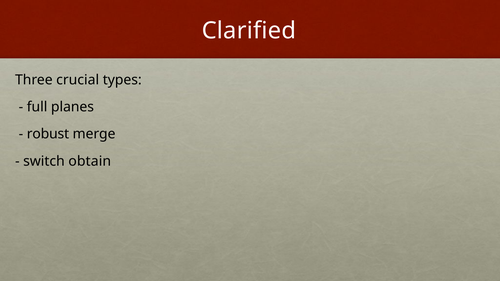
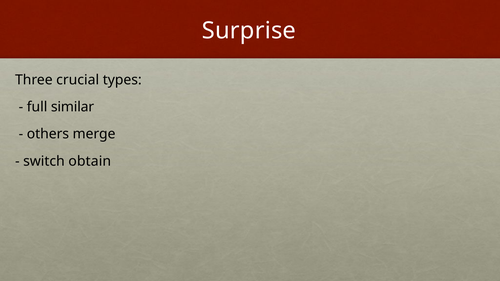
Clarified: Clarified -> Surprise
planes: planes -> similar
robust: robust -> others
